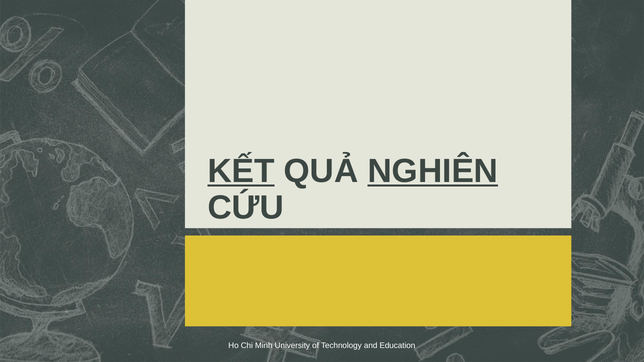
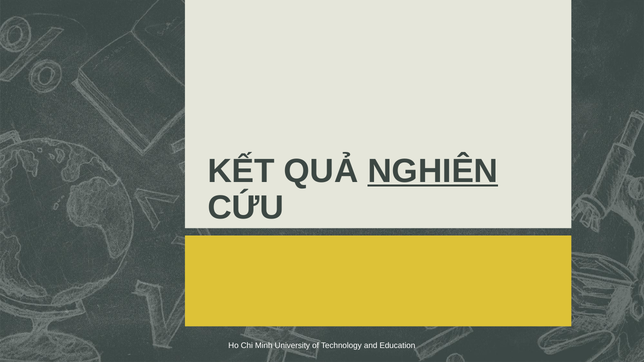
KẾT underline: present -> none
